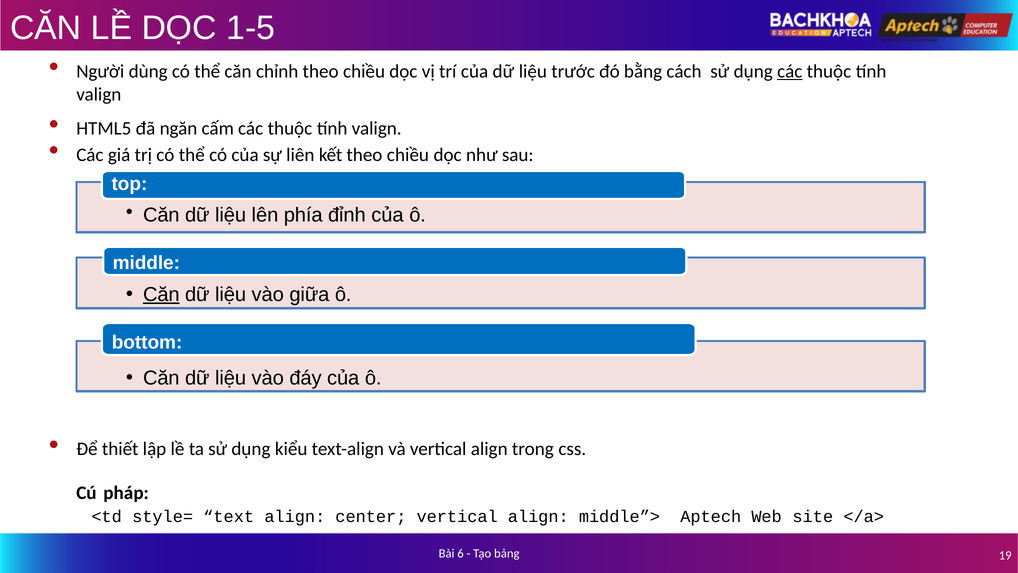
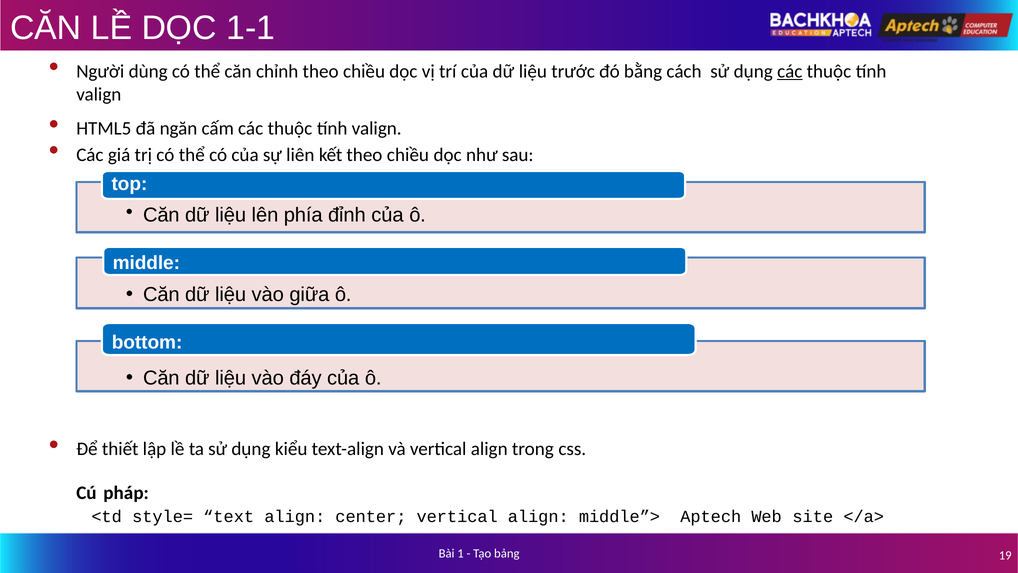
1-5: 1-5 -> 1-1
Căn at (161, 294) underline: present -> none
6: 6 -> 1
